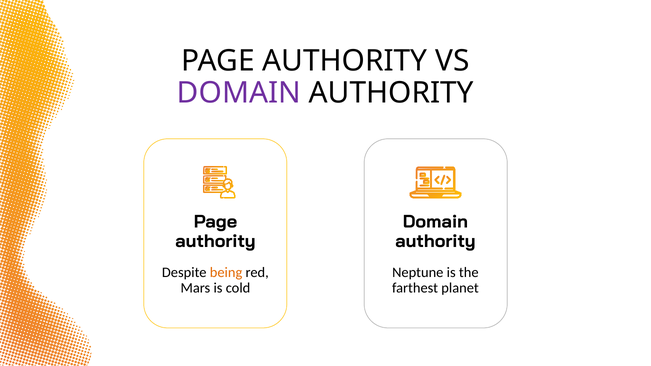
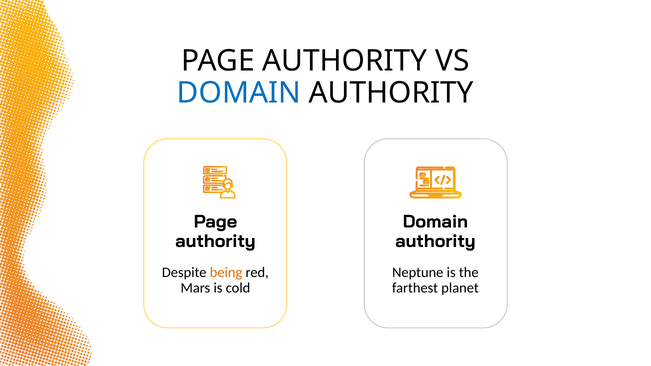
DOMAIN at (239, 93) colour: purple -> blue
